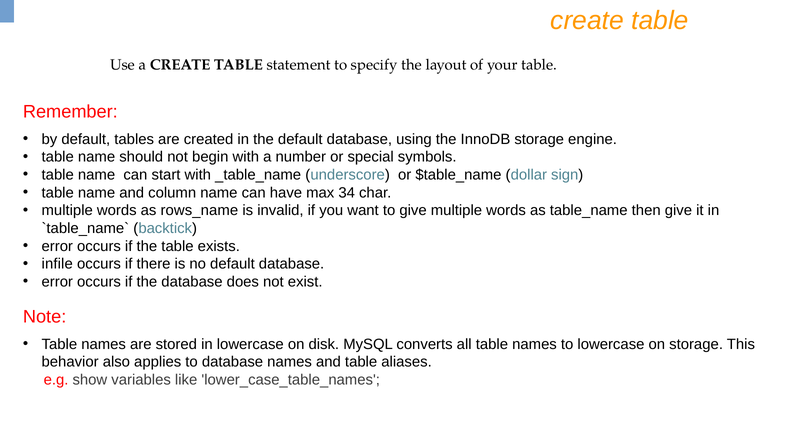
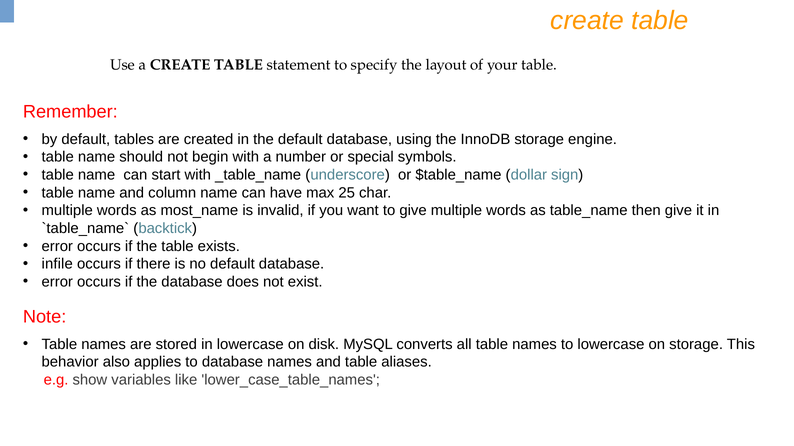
34: 34 -> 25
rows_name: rows_name -> most_name
